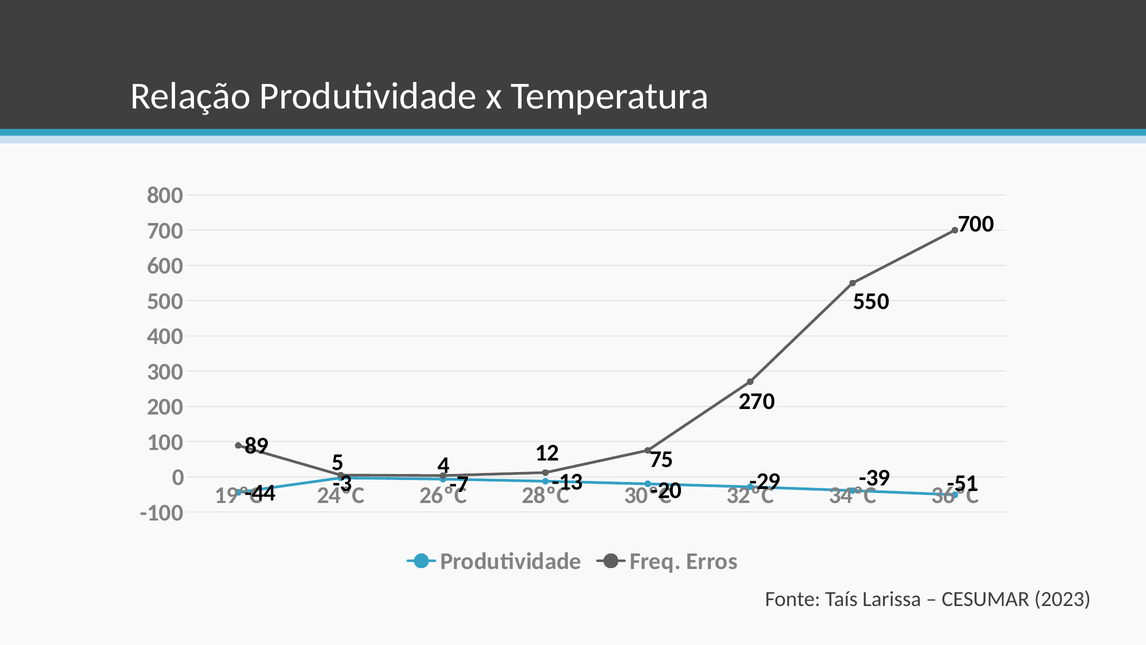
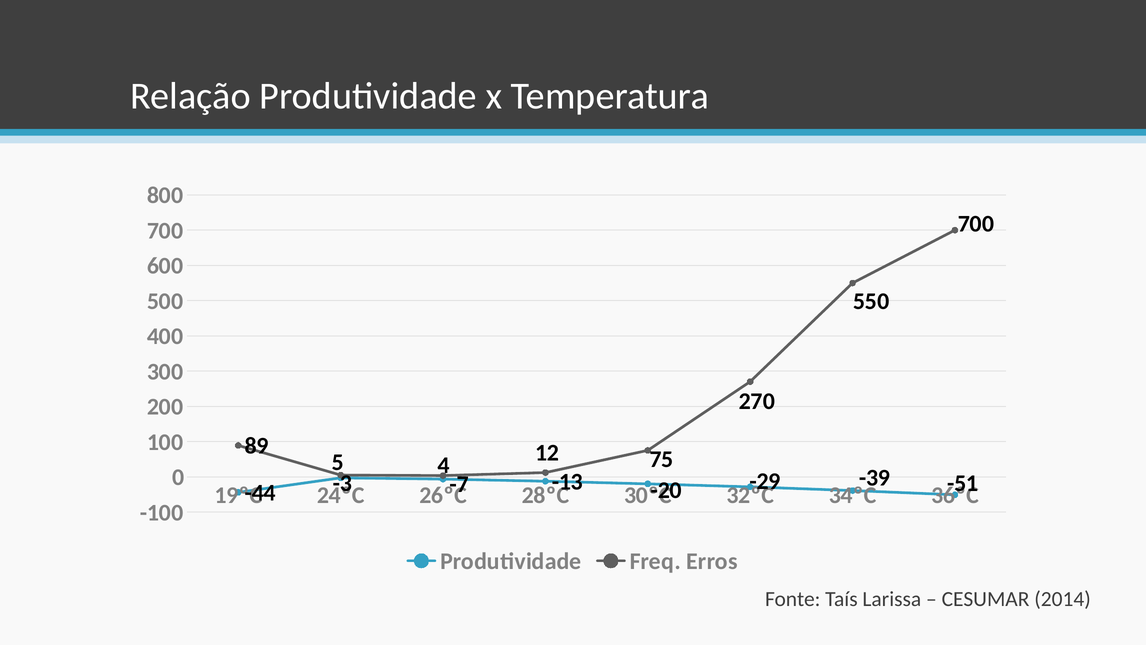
2023: 2023 -> 2014
